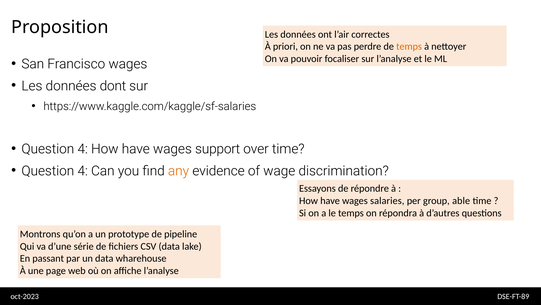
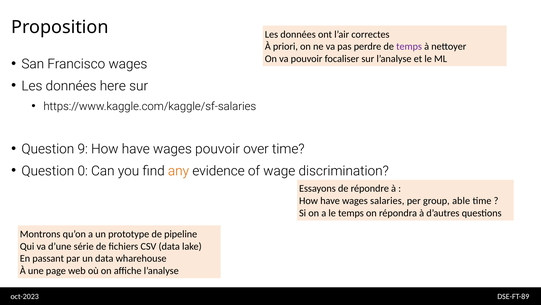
temps at (409, 46) colour: orange -> purple
dont: dont -> here
4 at (83, 149): 4 -> 9
wages support: support -> pouvoir
4 at (83, 171): 4 -> 0
